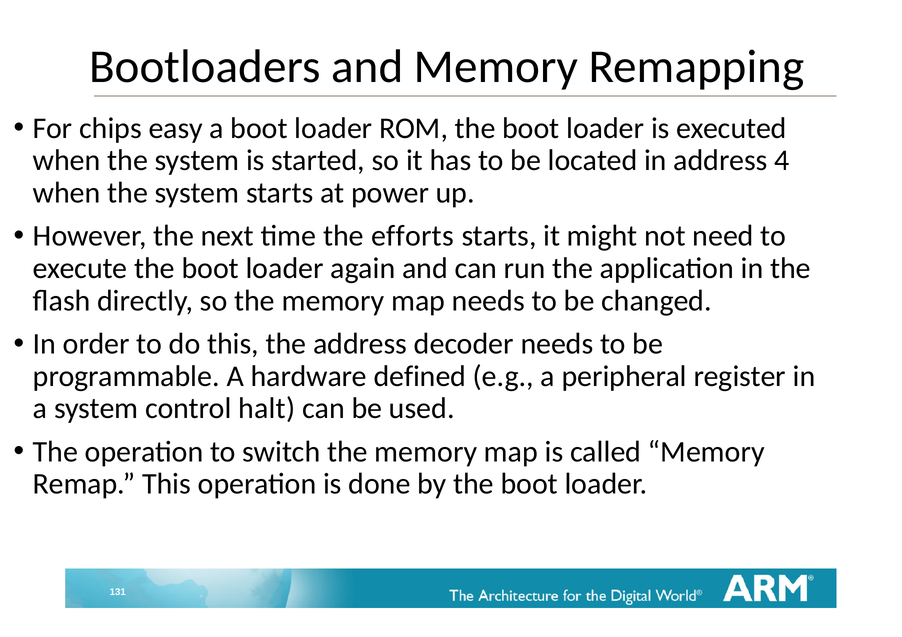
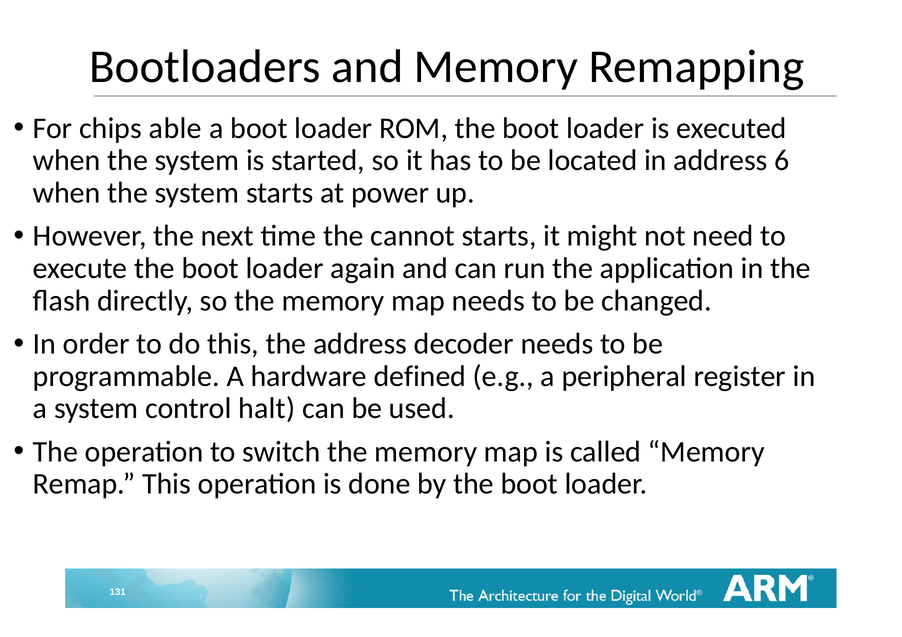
easy: easy -> able
4: 4 -> 6
efforts: efforts -> cannot
